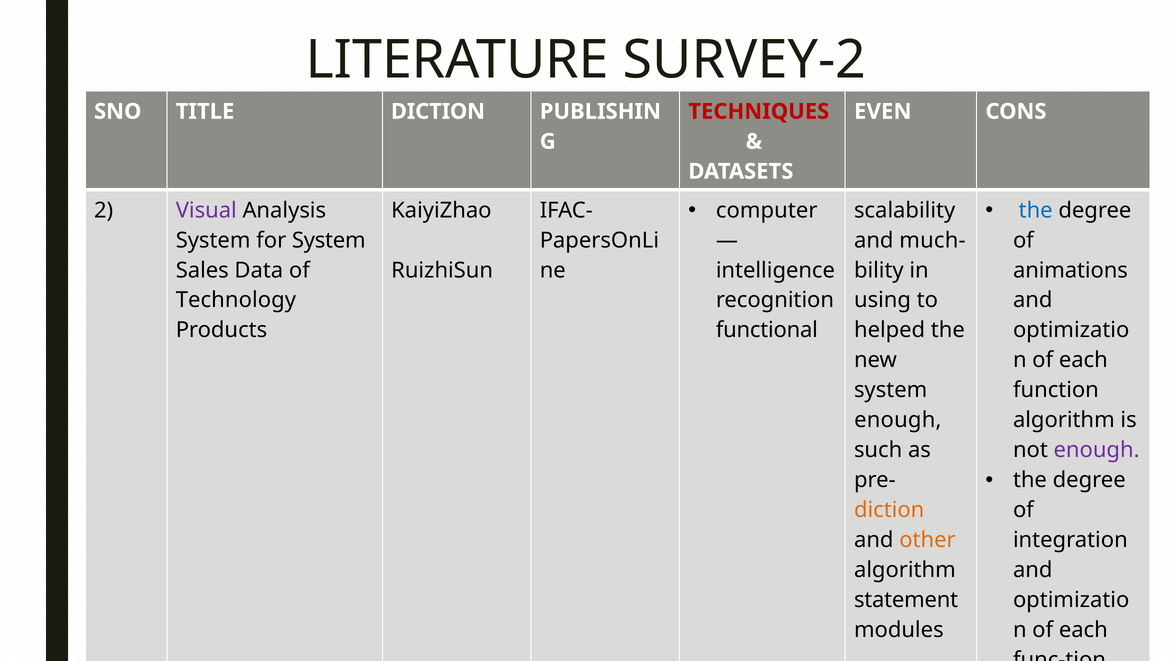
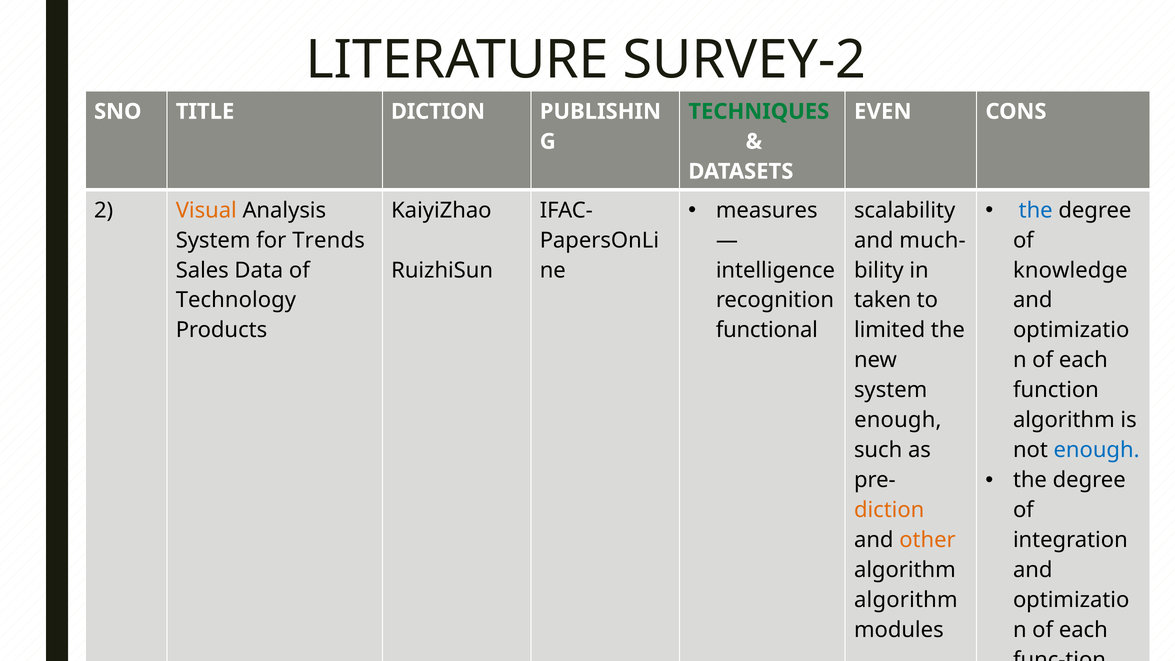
TECHNIQUES colour: red -> green
computer: computer -> measures
Visual colour: purple -> orange
for System: System -> Trends
animations: animations -> knowledge
using: using -> taken
helped: helped -> limited
enough at (1097, 450) colour: purple -> blue
statement at (906, 600): statement -> algorithm
